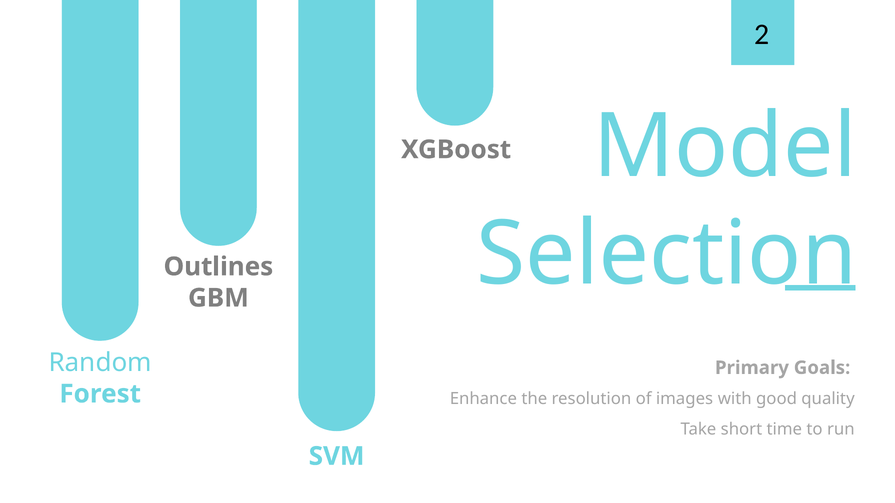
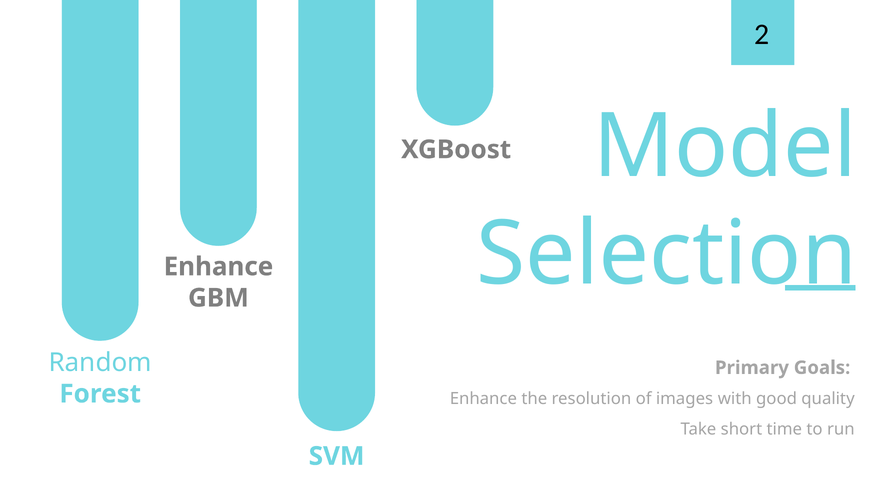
Outlines at (218, 267): Outlines -> Enhance
